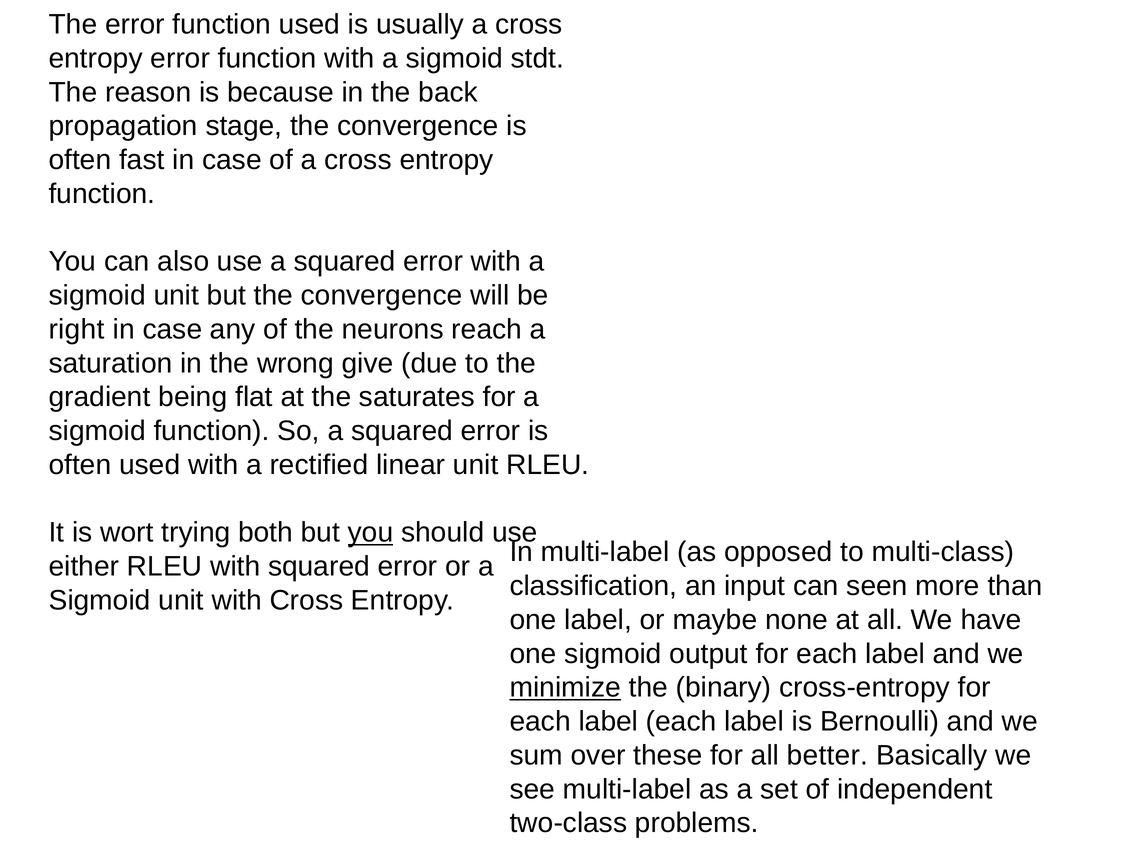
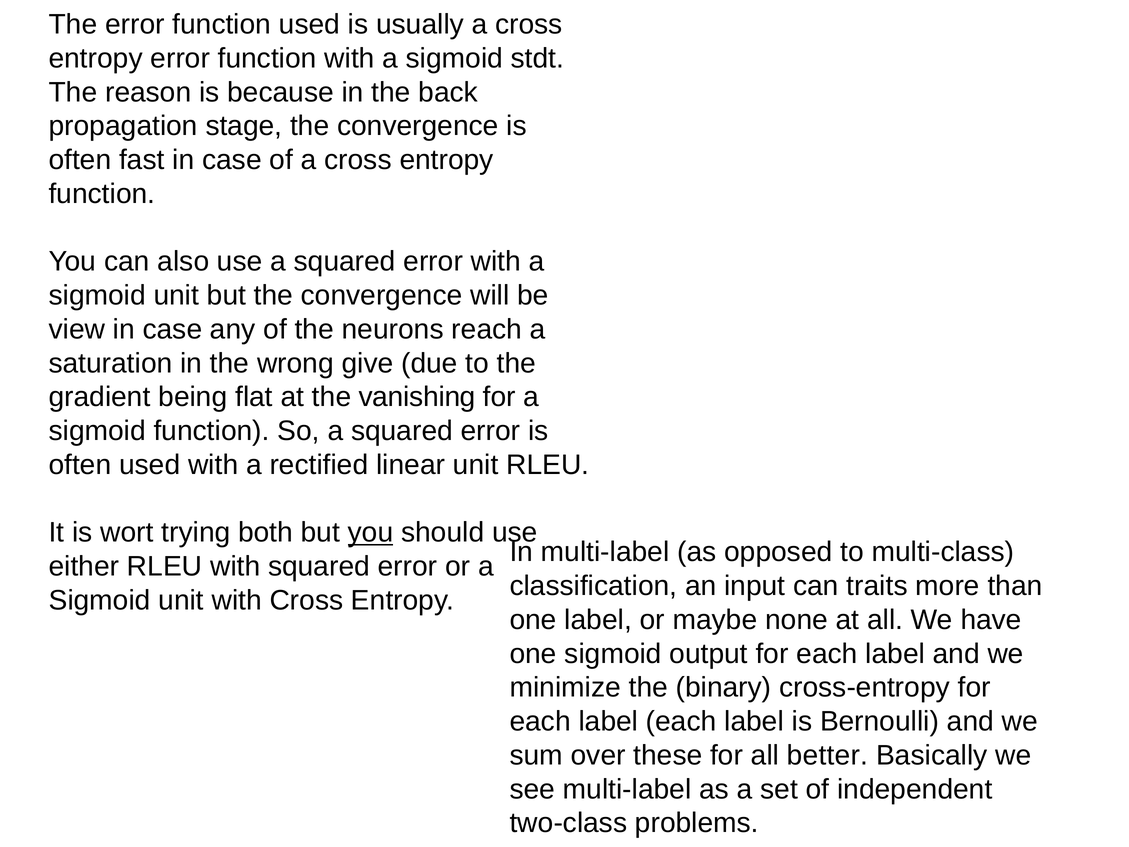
right: right -> view
saturates: saturates -> vanishing
seen: seen -> traits
minimize underline: present -> none
